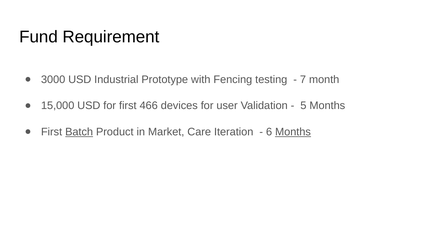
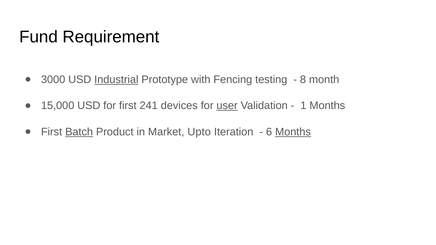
Industrial underline: none -> present
7: 7 -> 8
466: 466 -> 241
user underline: none -> present
5: 5 -> 1
Care: Care -> Upto
